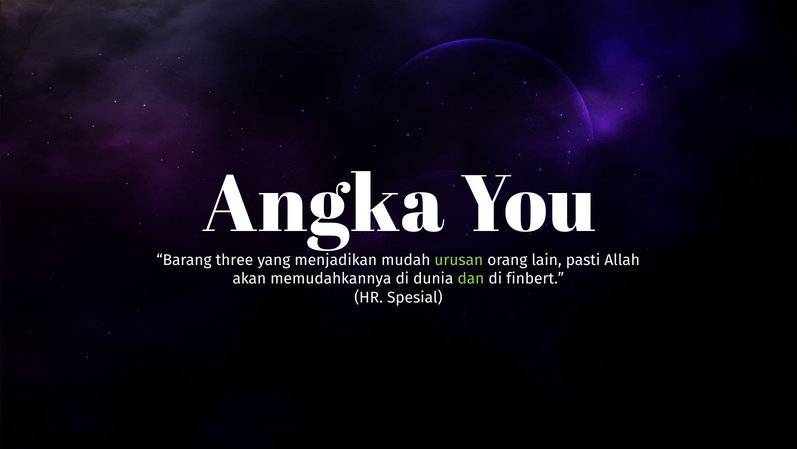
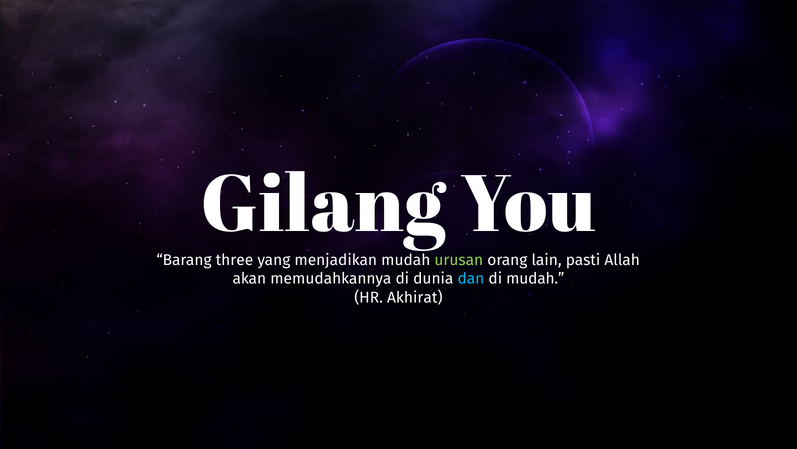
Angka: Angka -> Gilang
dan colour: light green -> light blue
di finbert: finbert -> mudah
Spesial: Spesial -> Akhirat
